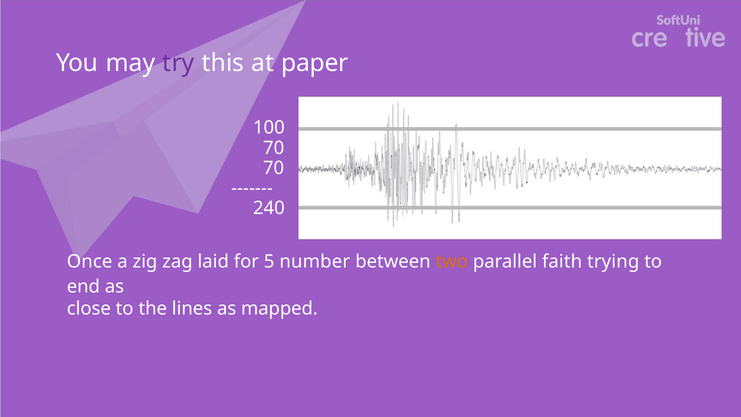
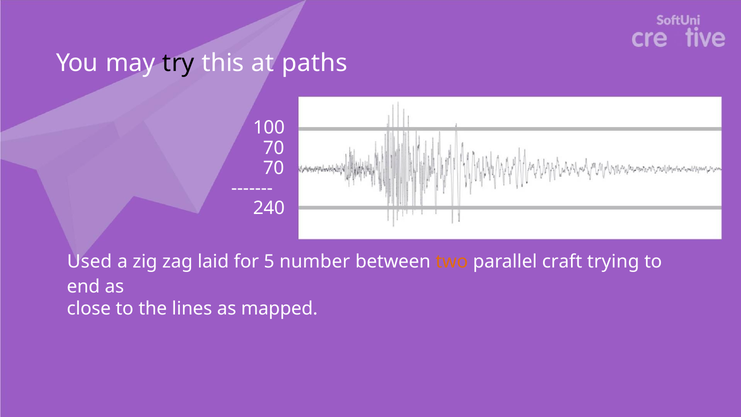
try colour: purple -> black
paper: paper -> paths
Once: Once -> Used
faith: faith -> craft
